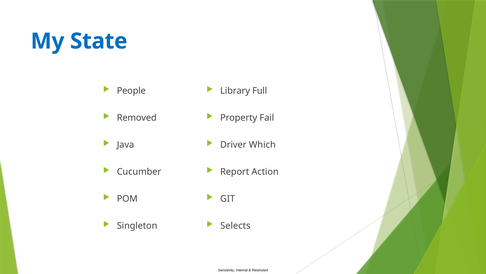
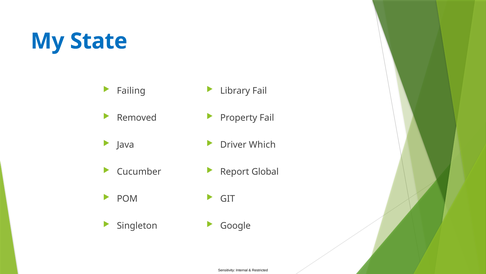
People: People -> Failing
Library Full: Full -> Fail
Action: Action -> Global
Selects: Selects -> Google
